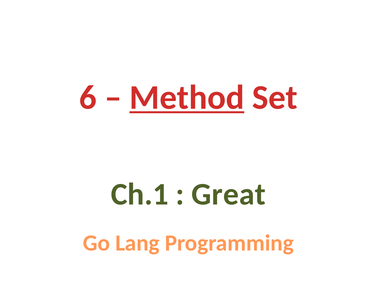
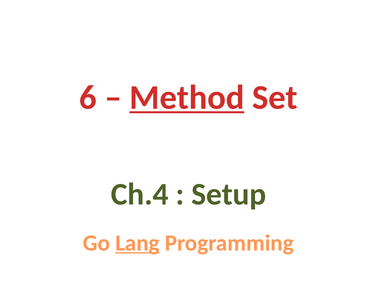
Ch.1: Ch.1 -> Ch.4
Great: Great -> Setup
Lang underline: none -> present
